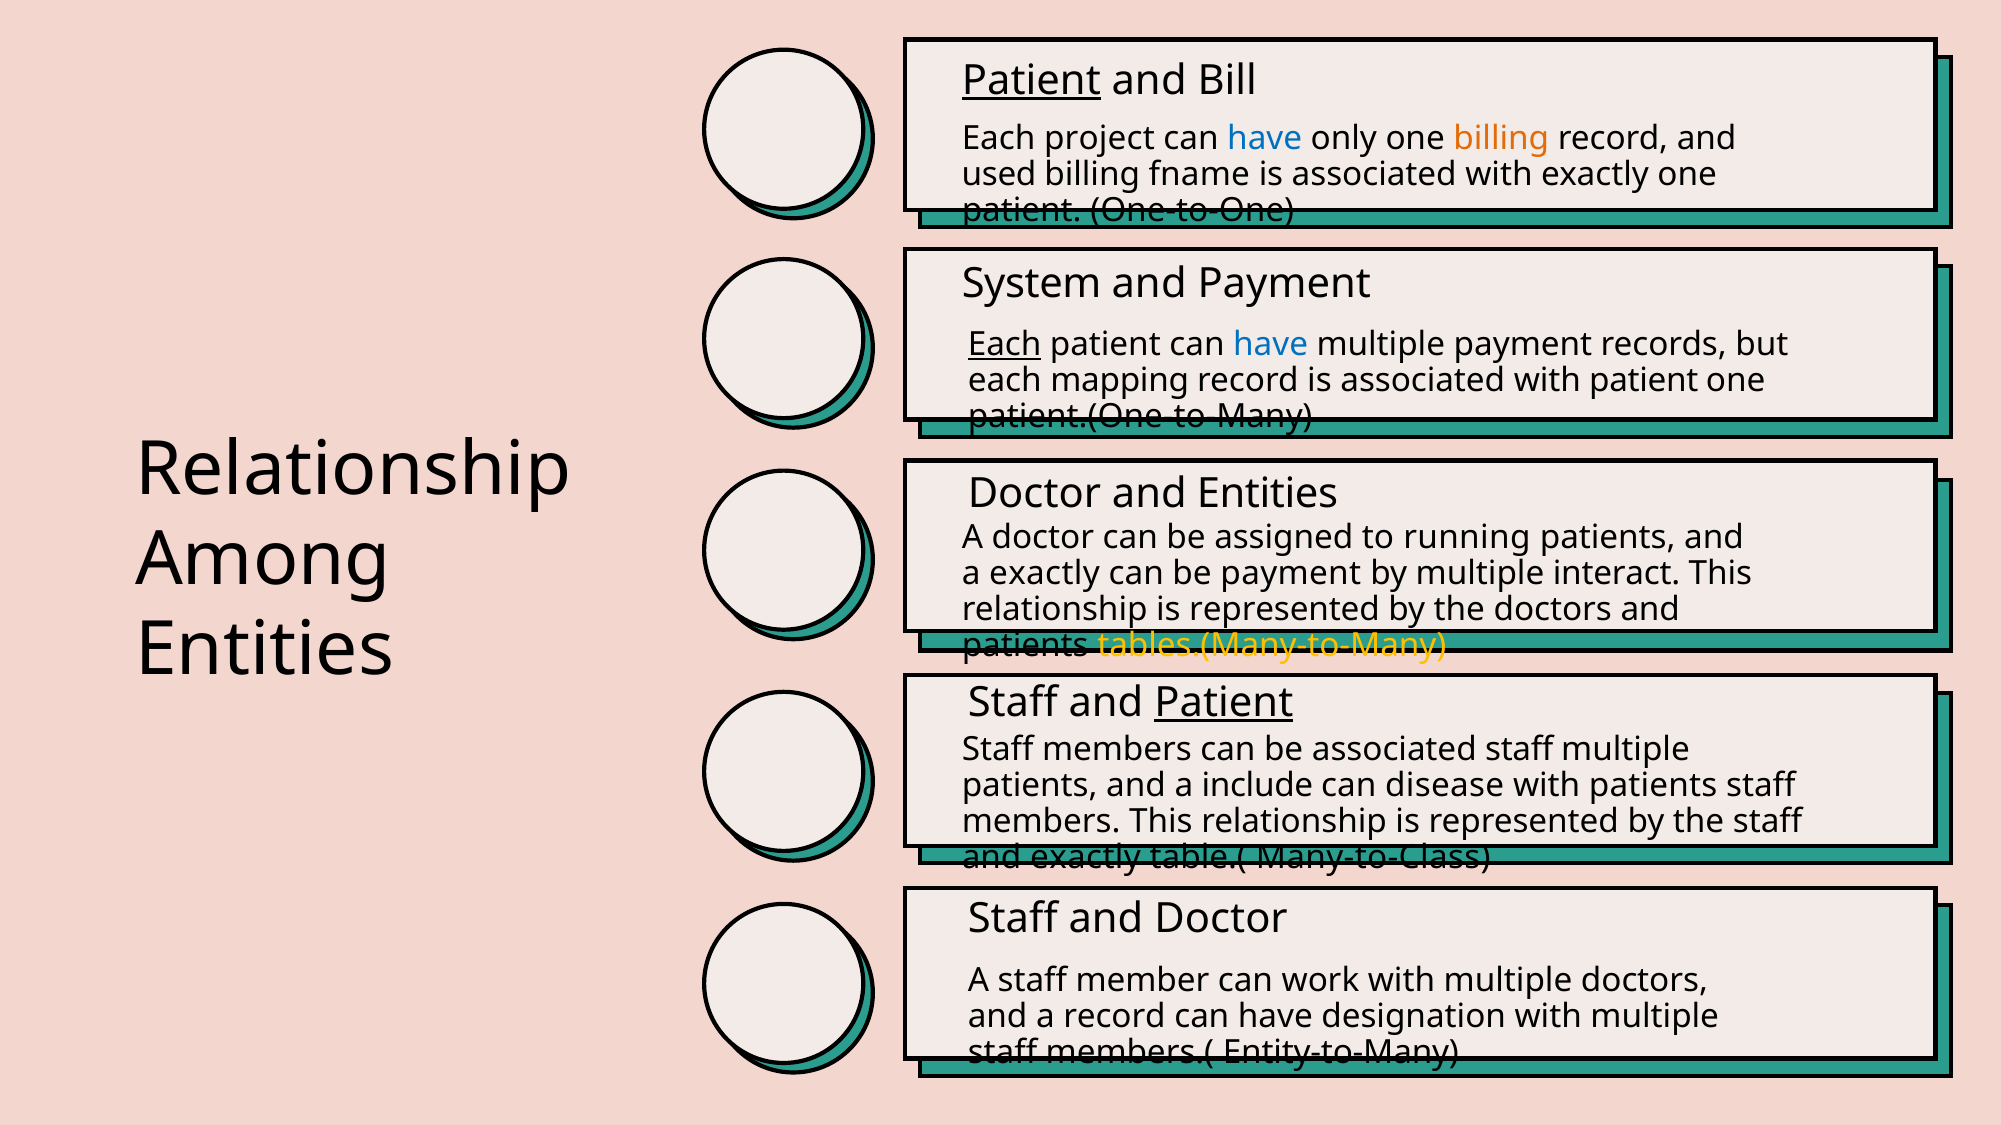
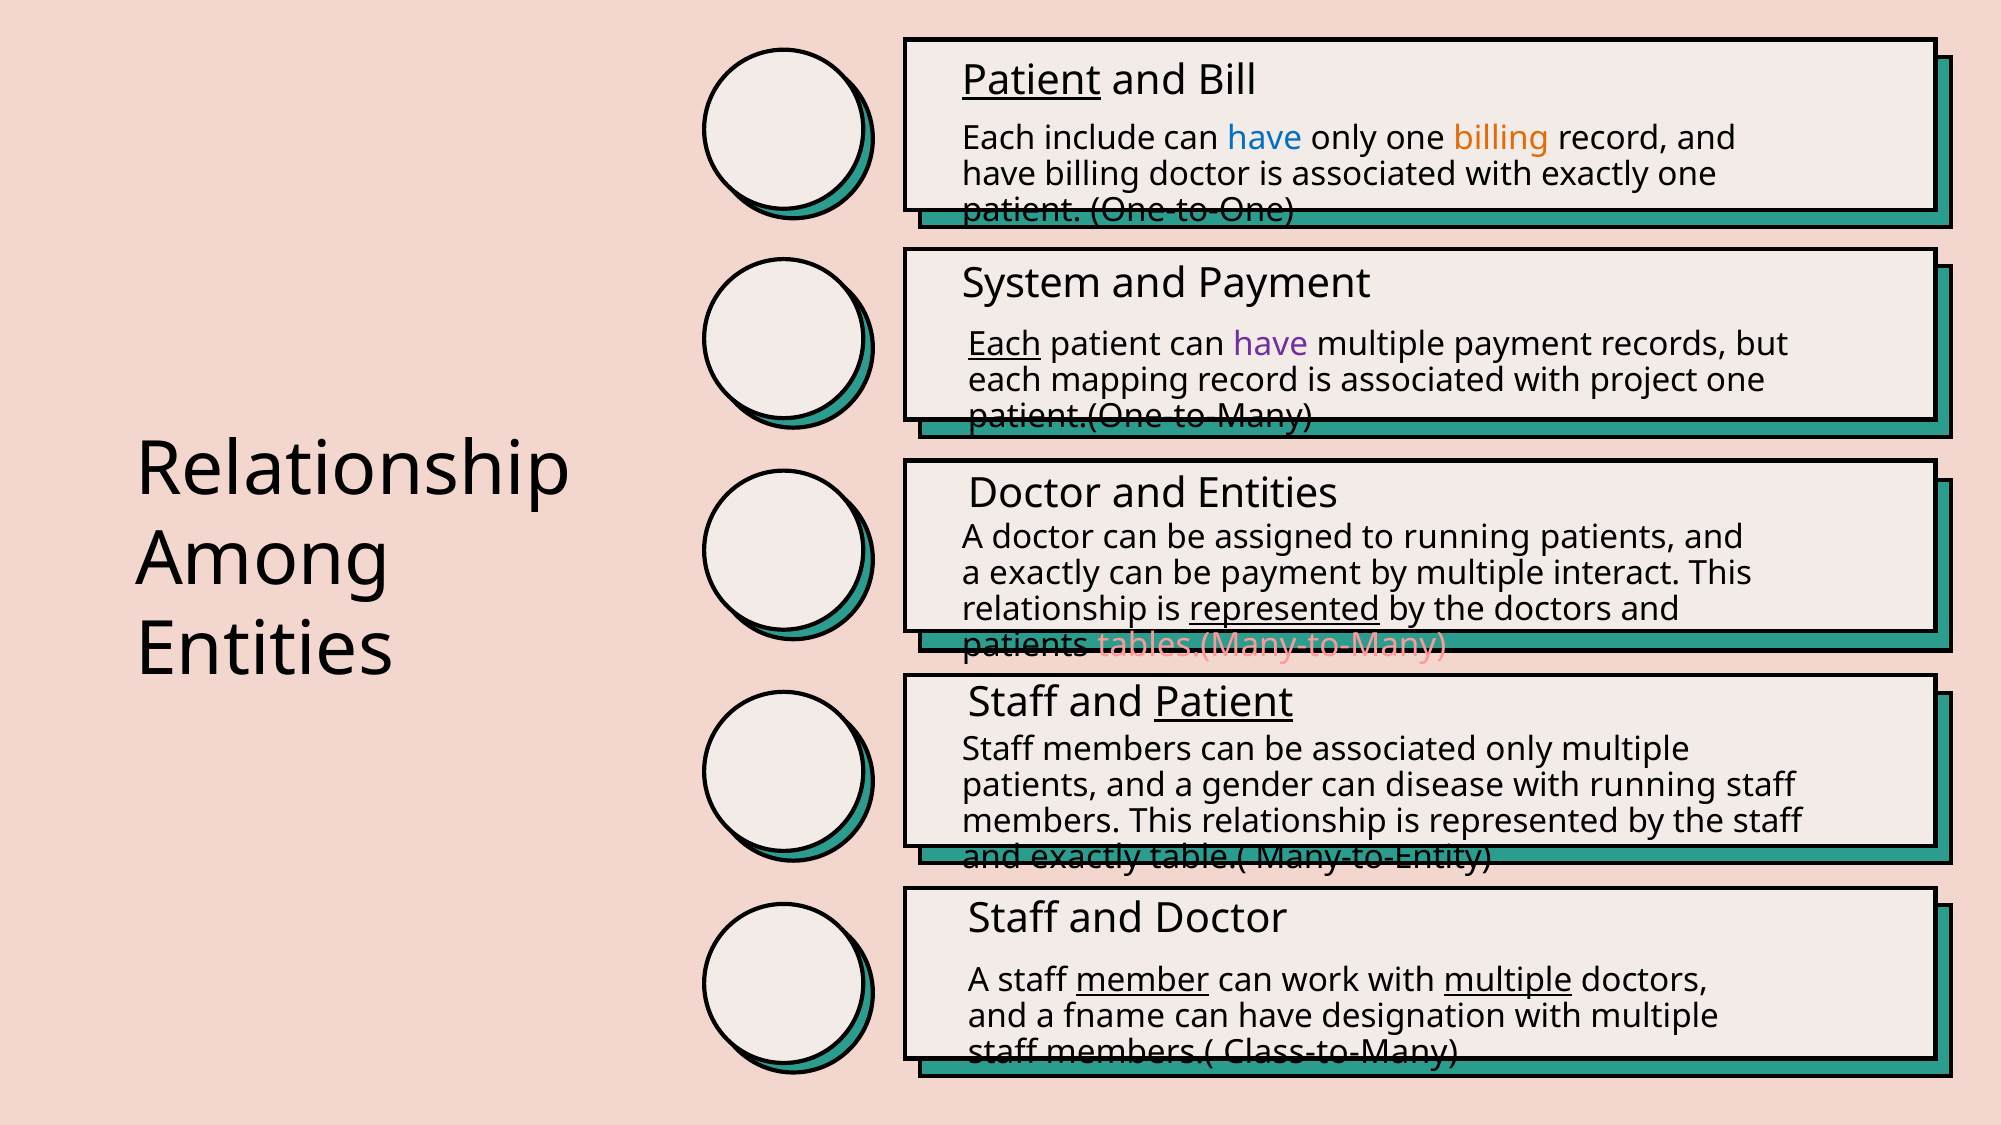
project: project -> include
used at (999, 174): used -> have
billing fname: fname -> doctor
have at (1271, 345) colour: blue -> purple
with patient: patient -> project
represented at (1285, 610) underline: none -> present
tables.(Many-to-Many colour: yellow -> pink
associated staff: staff -> only
include: include -> gender
with patients: patients -> running
Many-to-Class: Many-to-Class -> Many-to-Entity
member underline: none -> present
multiple at (1508, 981) underline: none -> present
a record: record -> fname
Entity-to-Many: Entity-to-Many -> Class-to-Many
